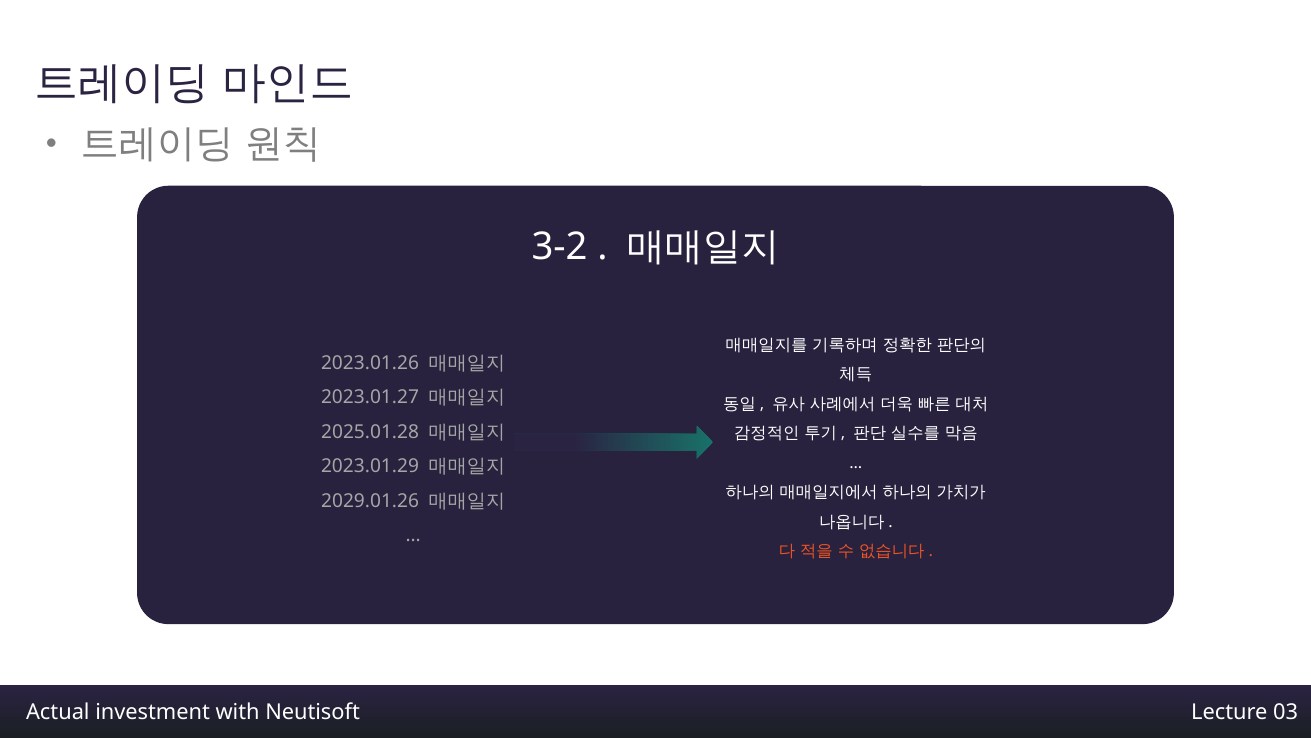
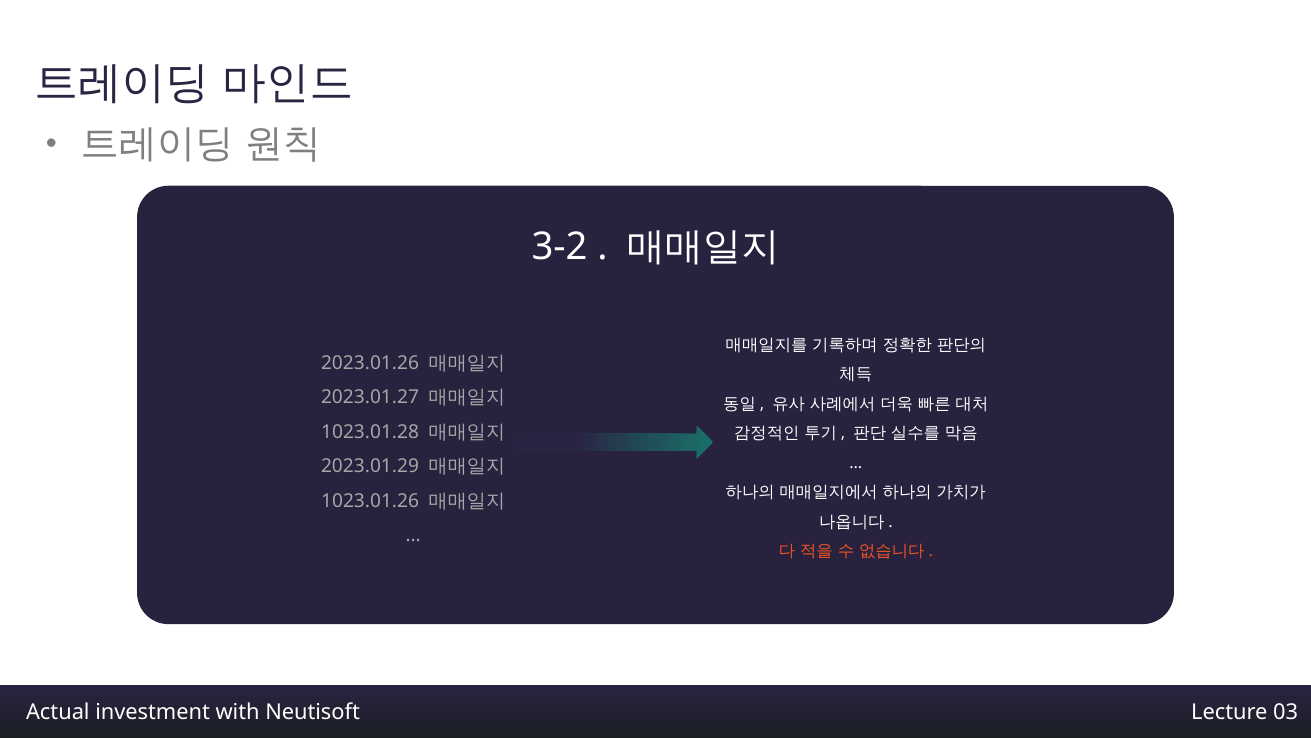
2025.01.28: 2025.01.28 -> 1023.01.28
2029.01.26: 2029.01.26 -> 1023.01.26
